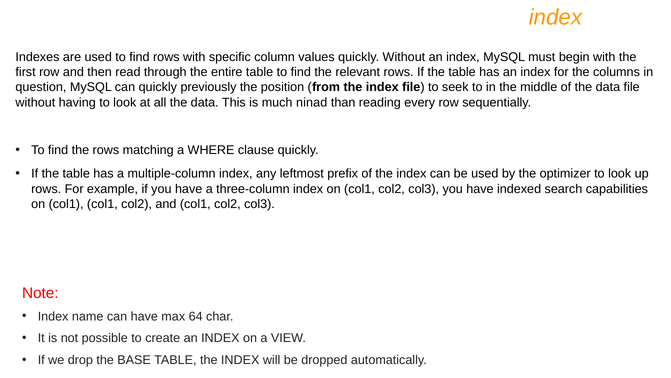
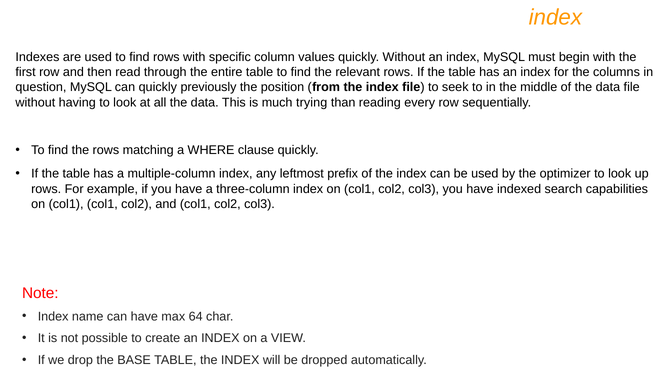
ninad: ninad -> trying
